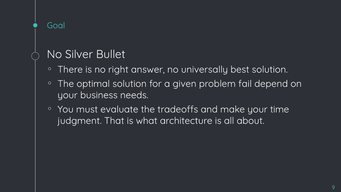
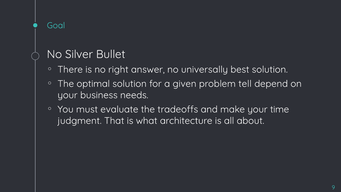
fail: fail -> tell
